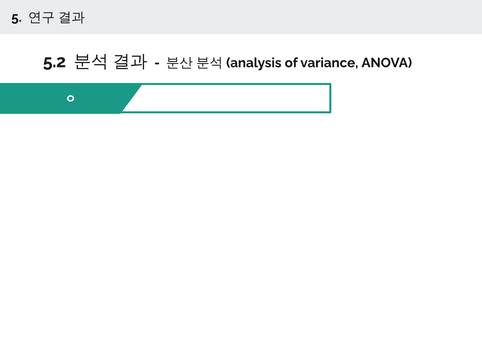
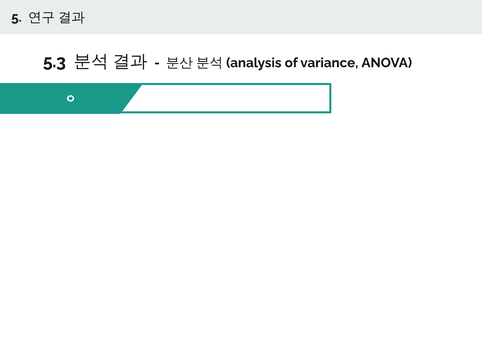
5.2: 5.2 -> 5.3
